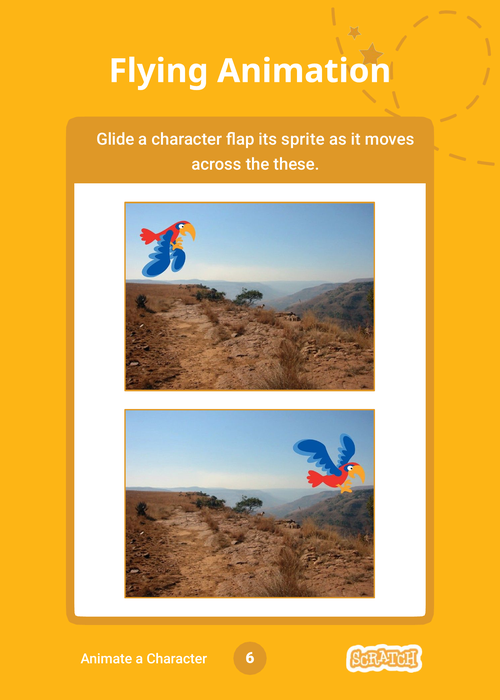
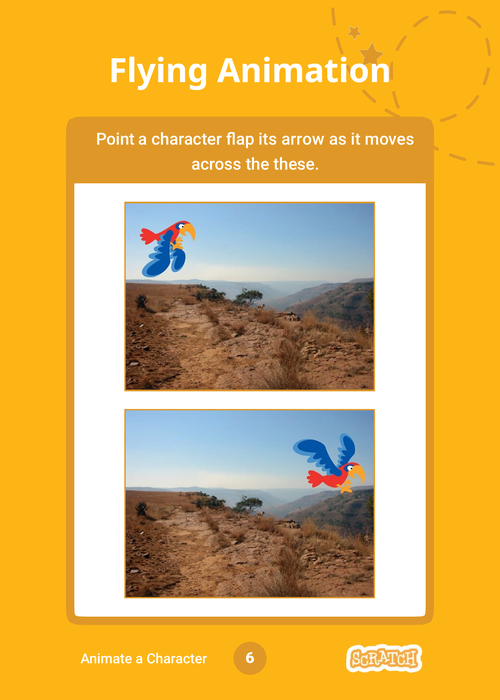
Glide: Glide -> Point
sprite: sprite -> arrow
